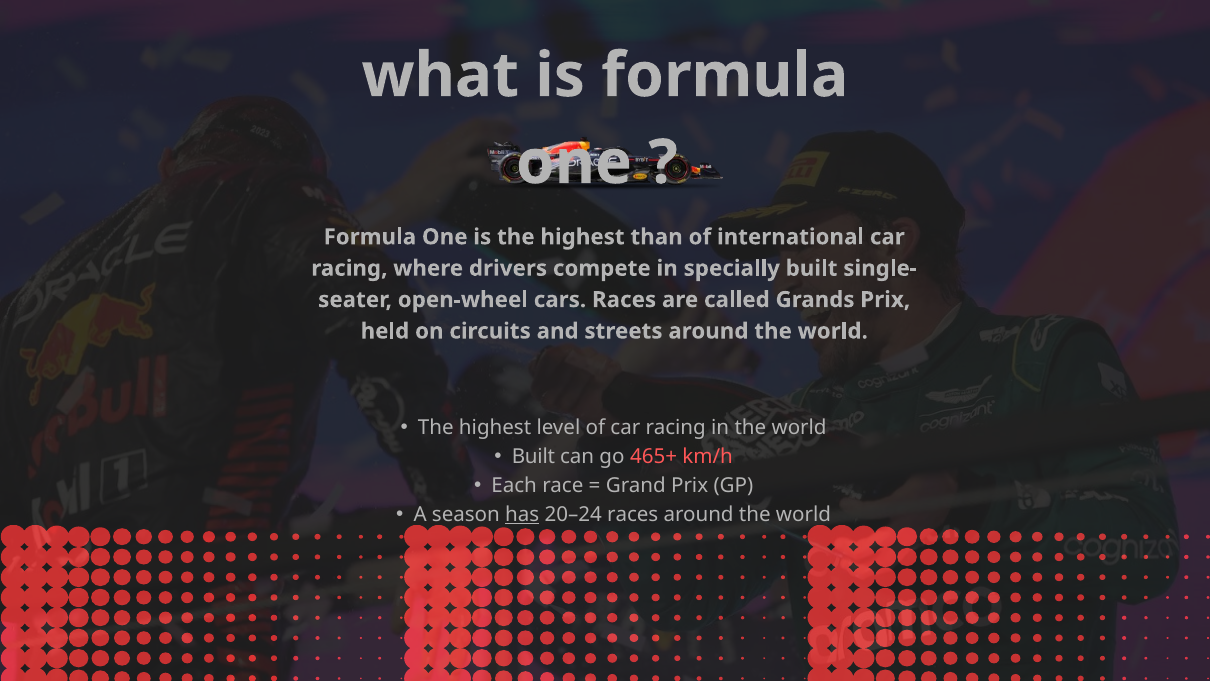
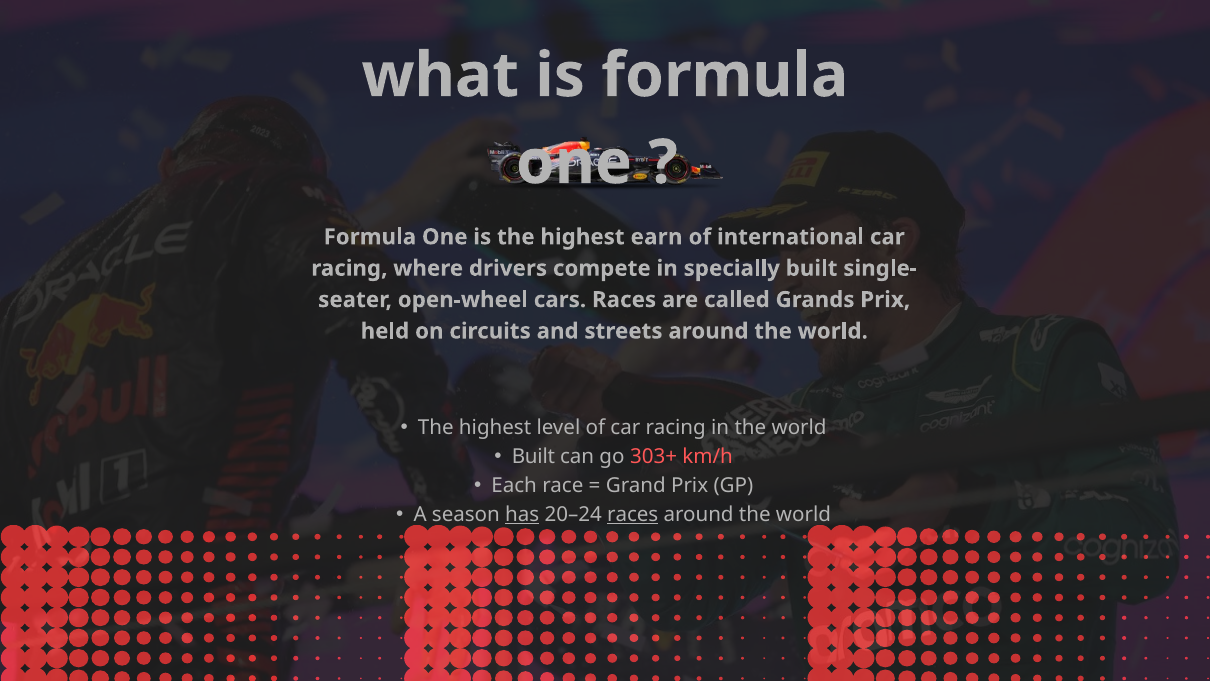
than: than -> earn
465+: 465+ -> 303+
races at (633, 514) underline: none -> present
